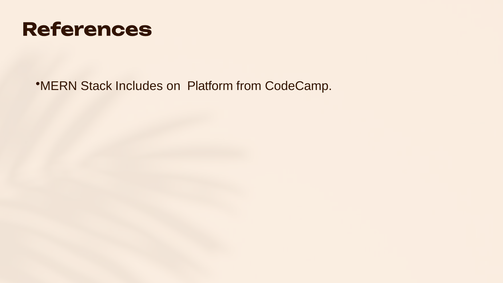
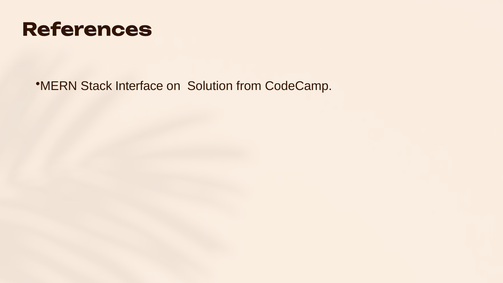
Includes: Includes -> Interface
Platform: Platform -> Solution
